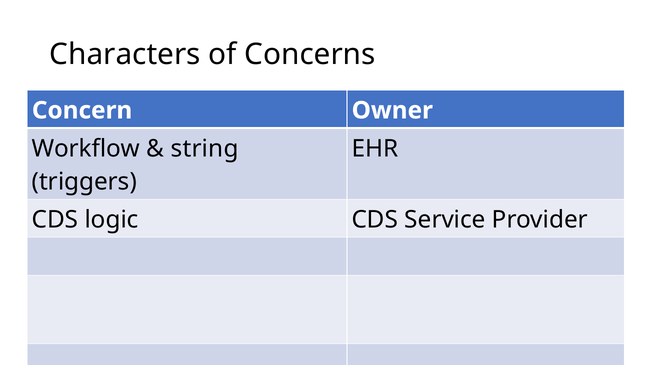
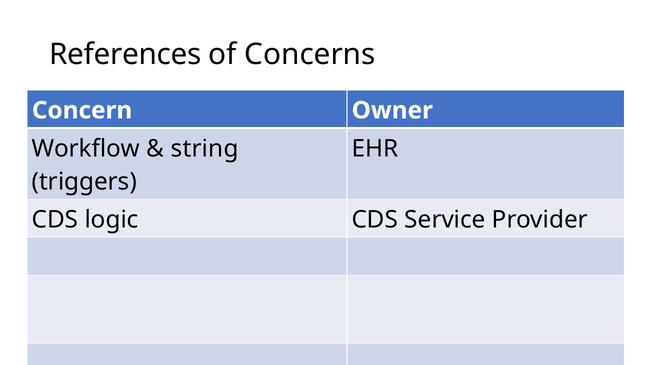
Characters: Characters -> References
